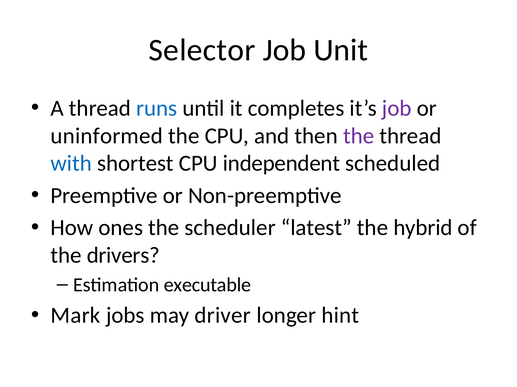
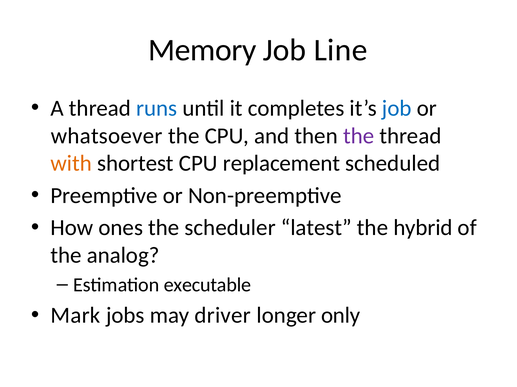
Selector: Selector -> Memory
Unit: Unit -> Line
job at (397, 108) colour: purple -> blue
uninformed: uninformed -> whatsoever
with colour: blue -> orange
independent: independent -> replacement
drivers: drivers -> analog
hint: hint -> only
